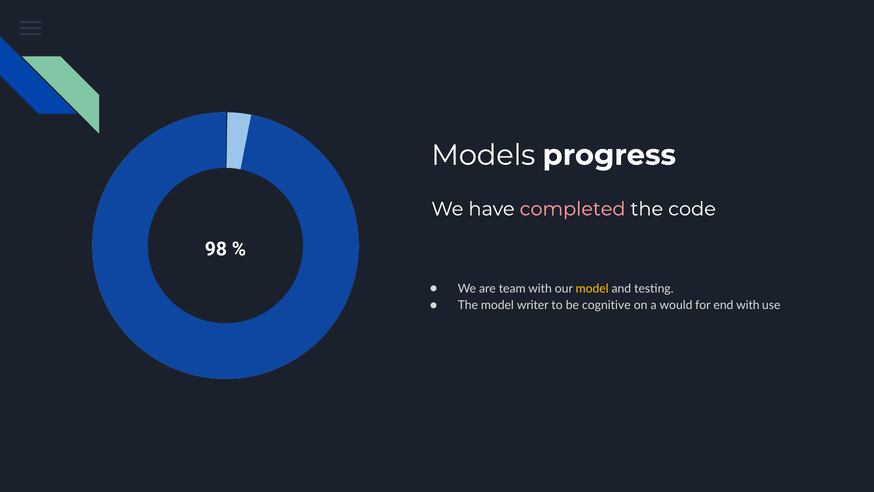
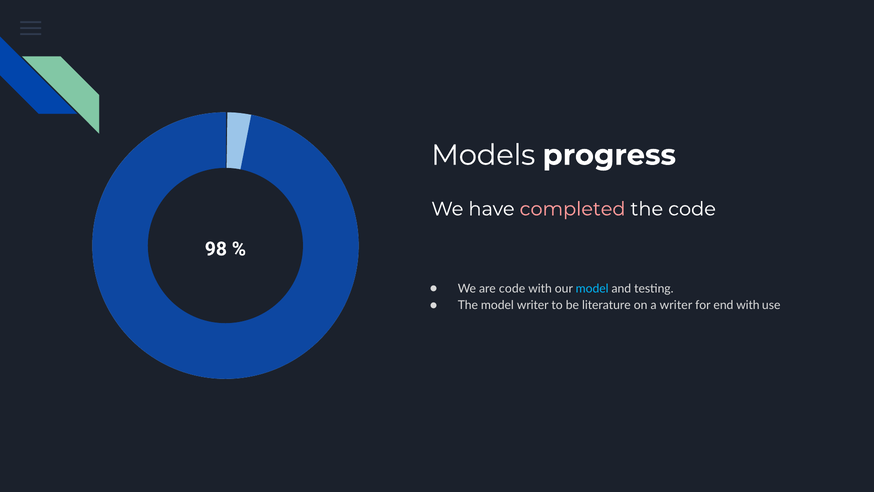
are team: team -> code
model at (592, 288) colour: yellow -> light blue
cognitive: cognitive -> literature
a would: would -> writer
